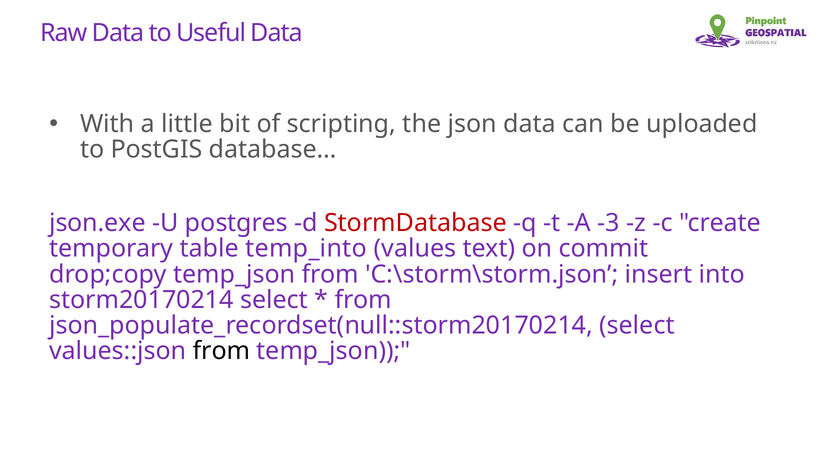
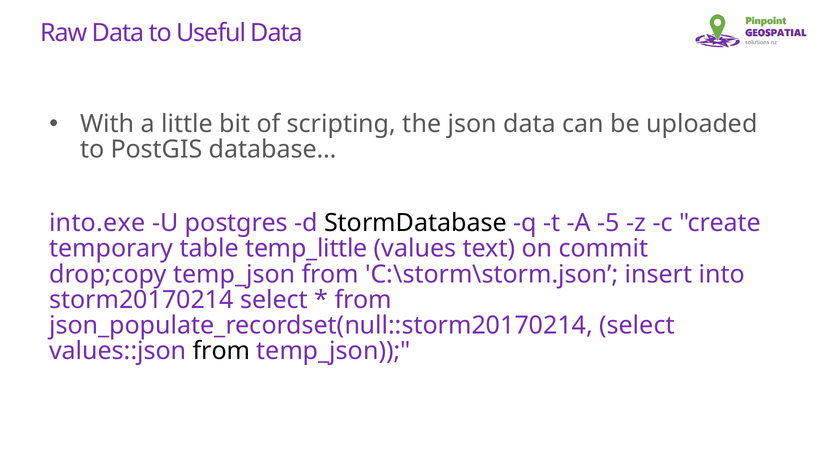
json.exe: json.exe -> into.exe
StormDatabase colour: red -> black
-3: -3 -> -5
temp_into: temp_into -> temp_little
